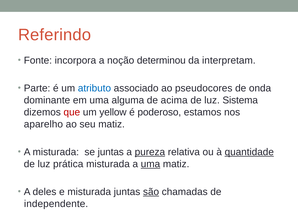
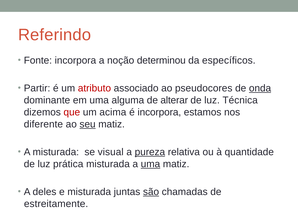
interpretam: interpretam -> específicos
Parte: Parte -> Partir
atributo colour: blue -> red
onda underline: none -> present
acima: acima -> alterar
Sistema: Sistema -> Técnica
yellow: yellow -> acima
é poderoso: poderoso -> incorpora
aparelho: aparelho -> diferente
seu underline: none -> present
se juntas: juntas -> visual
quantidade underline: present -> none
independente: independente -> estreitamente
